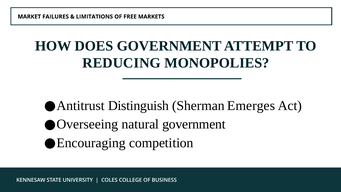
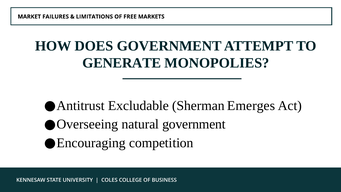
REDUCING: REDUCING -> GENERATE
Distinguish: Distinguish -> Excludable
